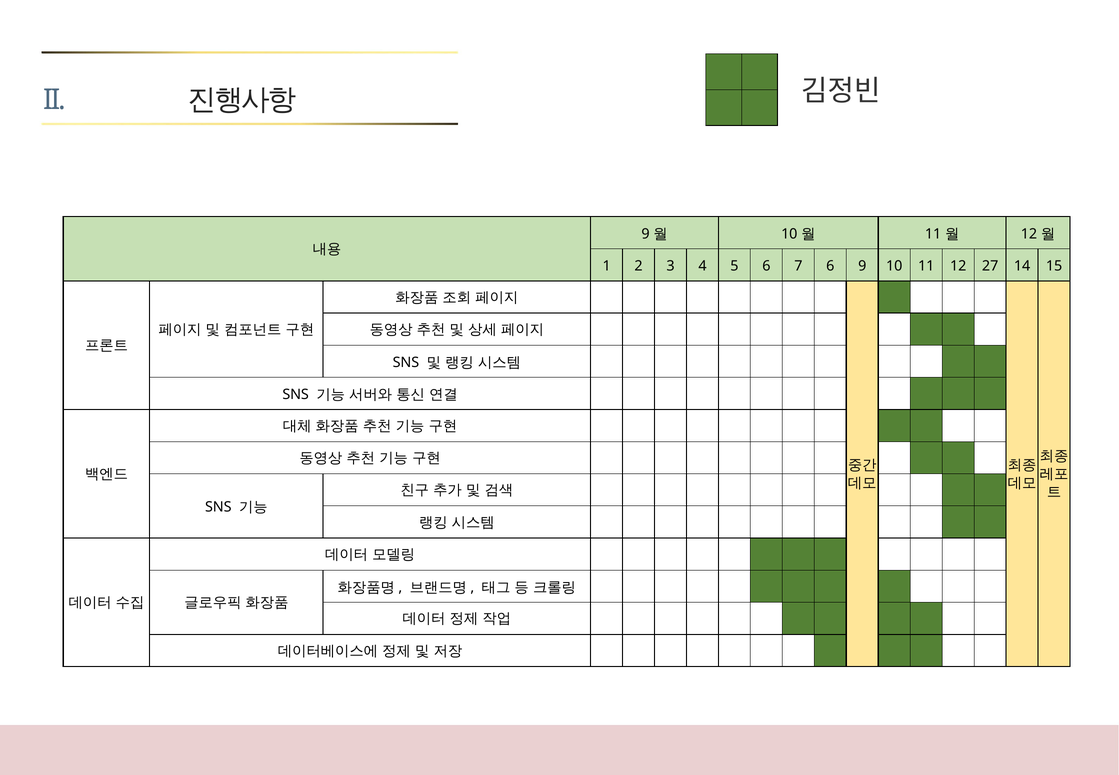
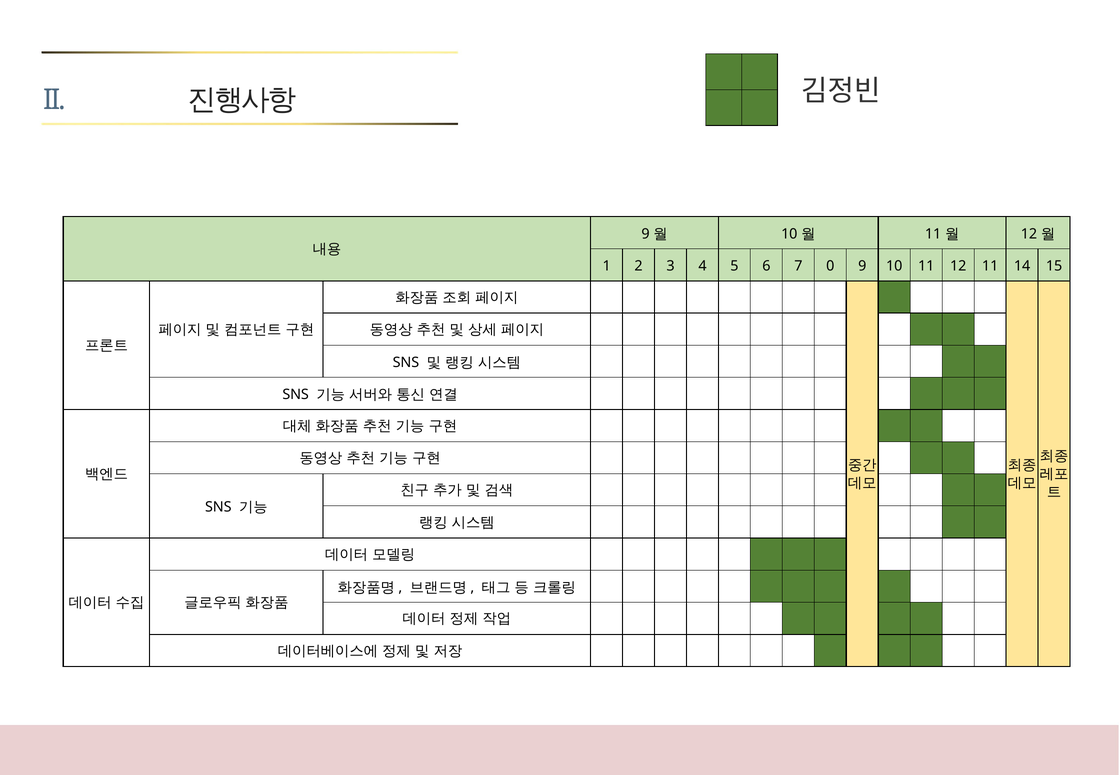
7 6: 6 -> 0
12 27: 27 -> 11
